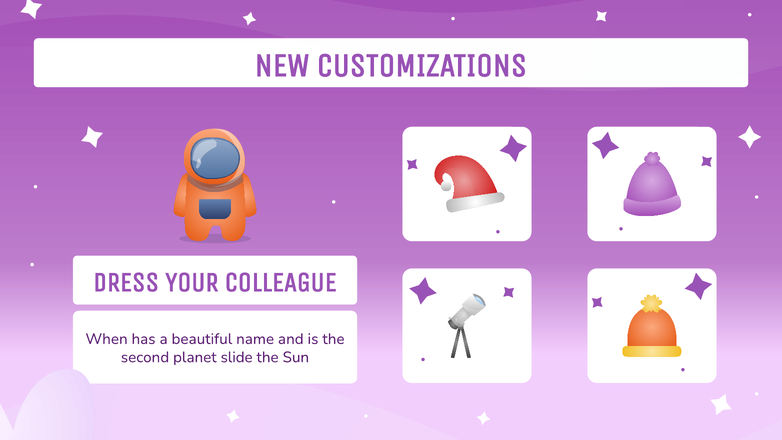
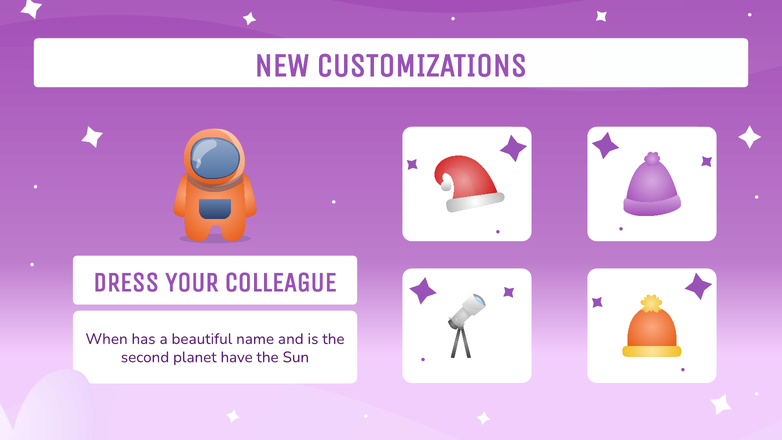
slide: slide -> have
